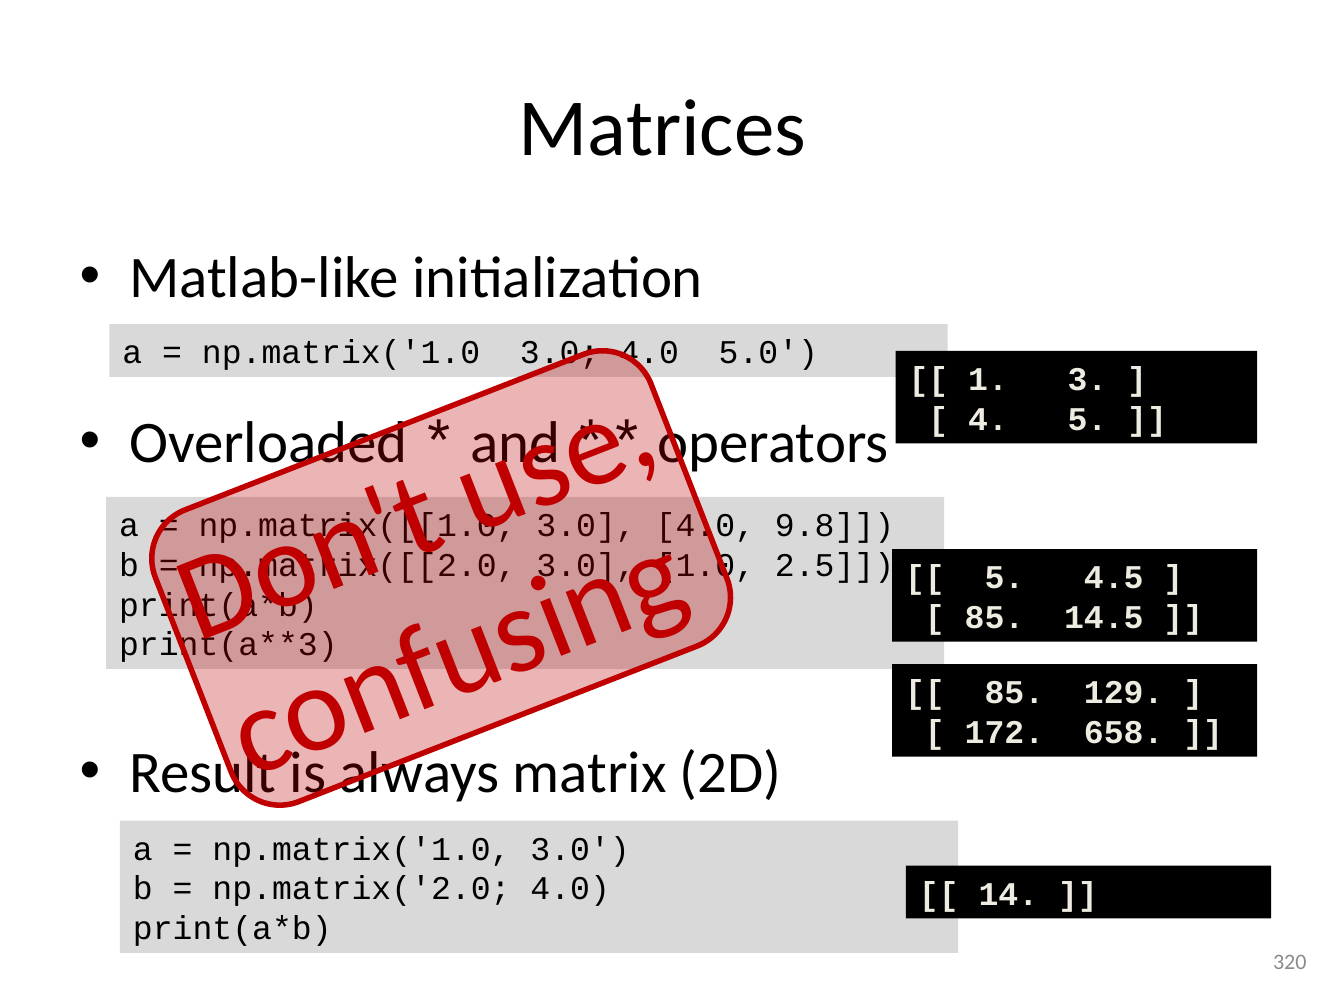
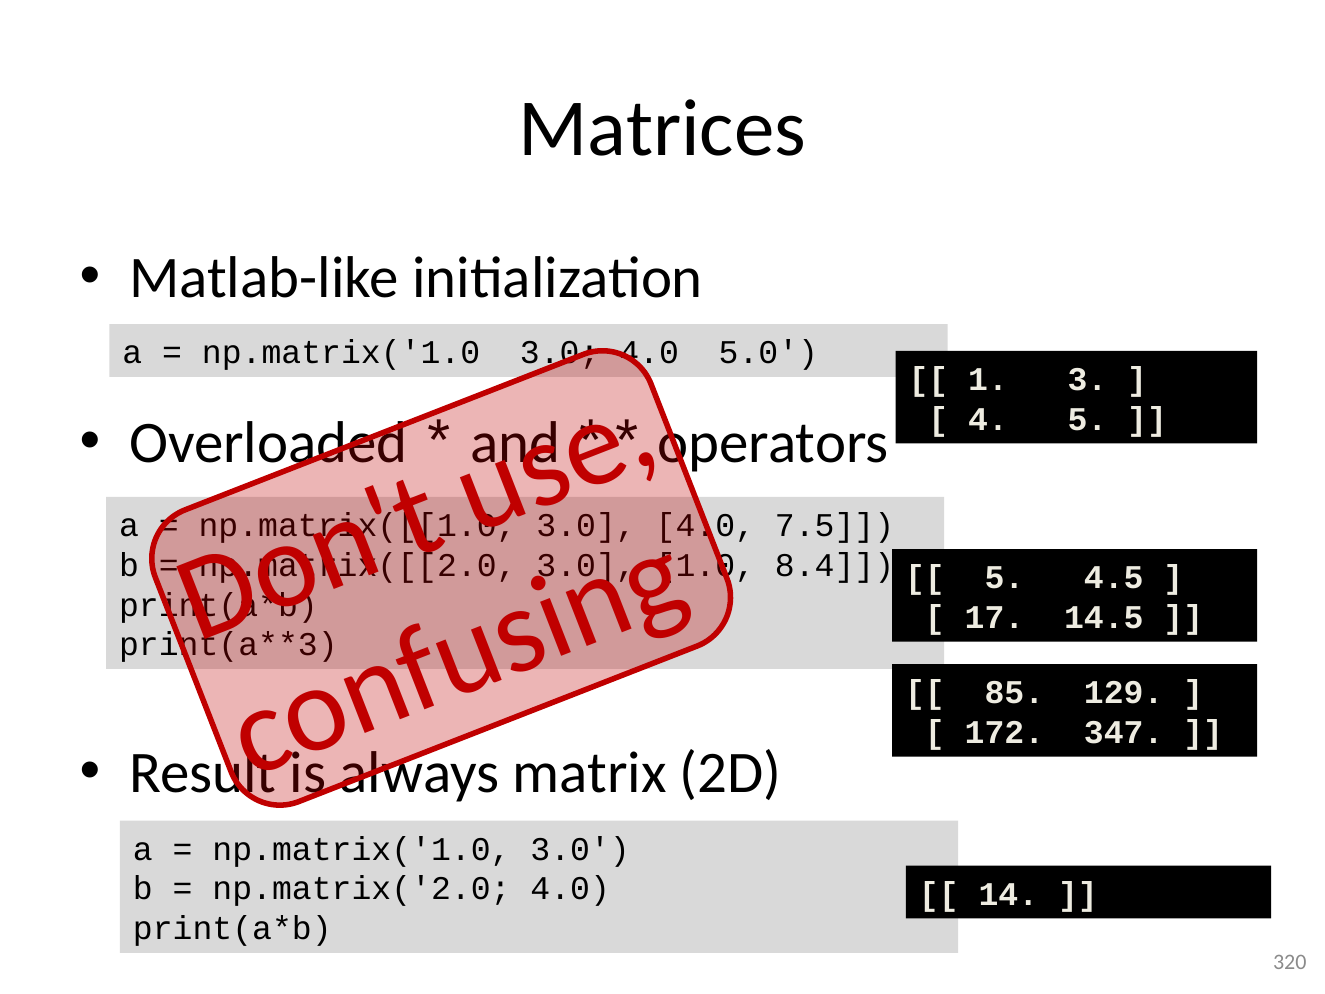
9.8: 9.8 -> 7.5
2.5: 2.5 -> 8.4
85 at (995, 617): 85 -> 17
658: 658 -> 347
